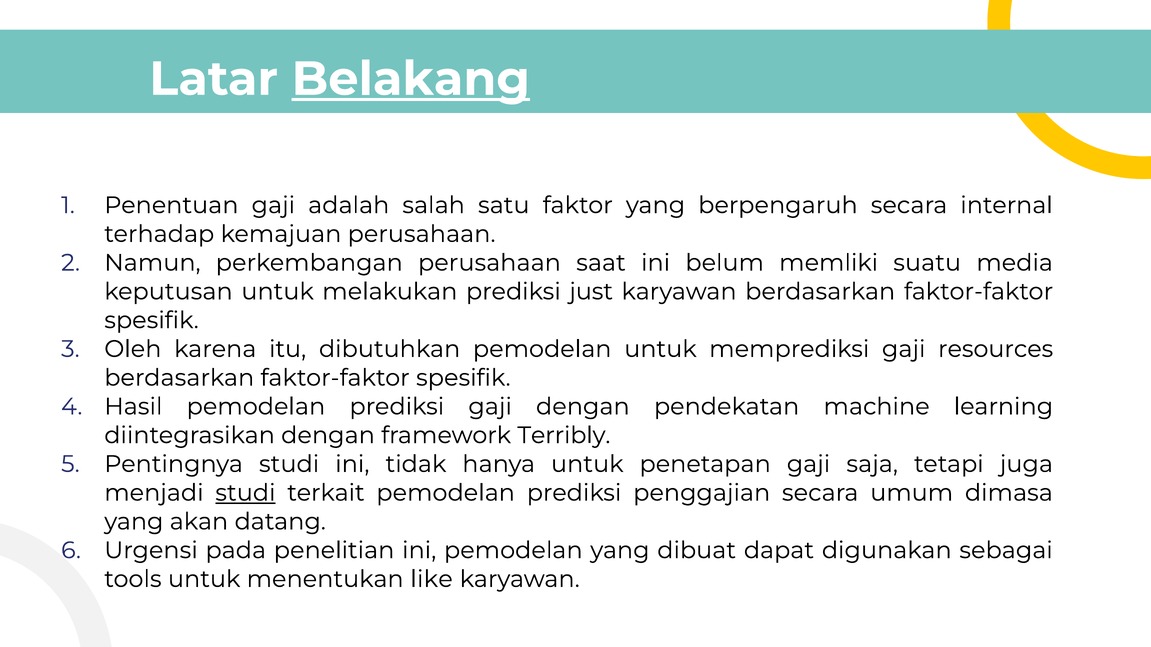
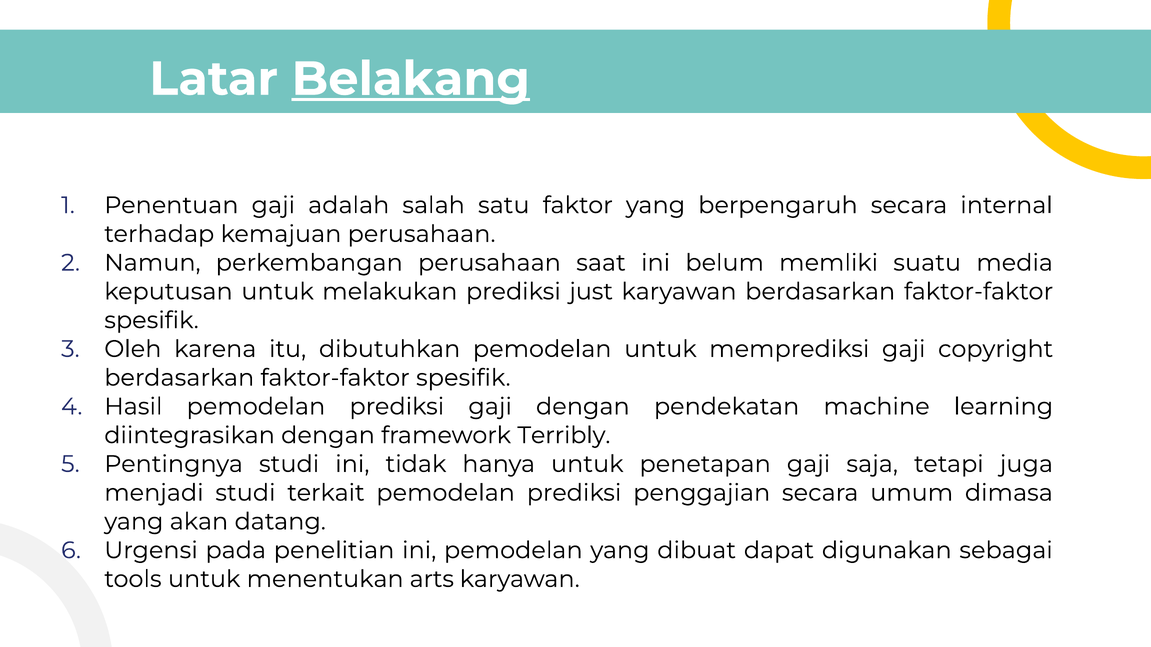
resources: resources -> copyright
studi at (245, 493) underline: present -> none
like: like -> arts
